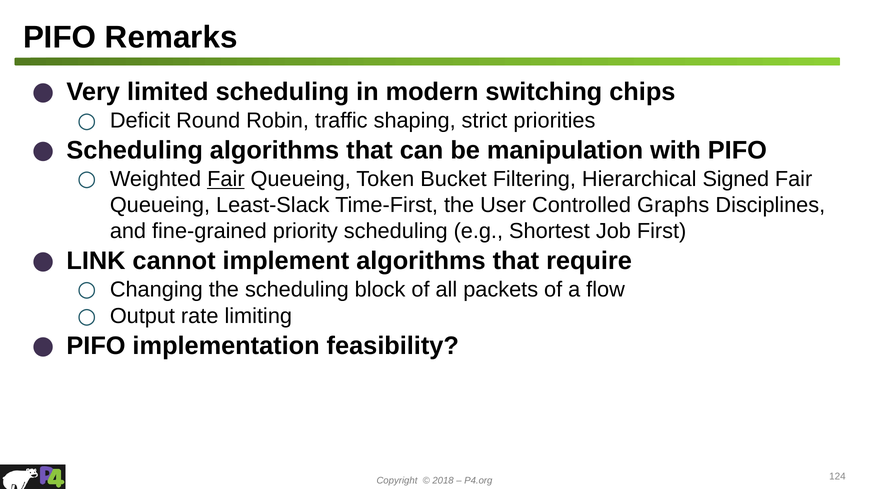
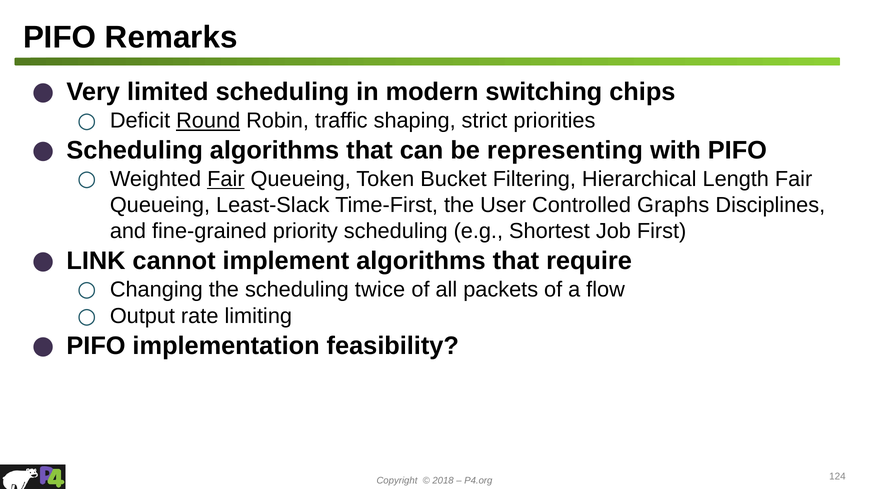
Round underline: none -> present
manipulation: manipulation -> representing
Signed: Signed -> Length
block: block -> twice
